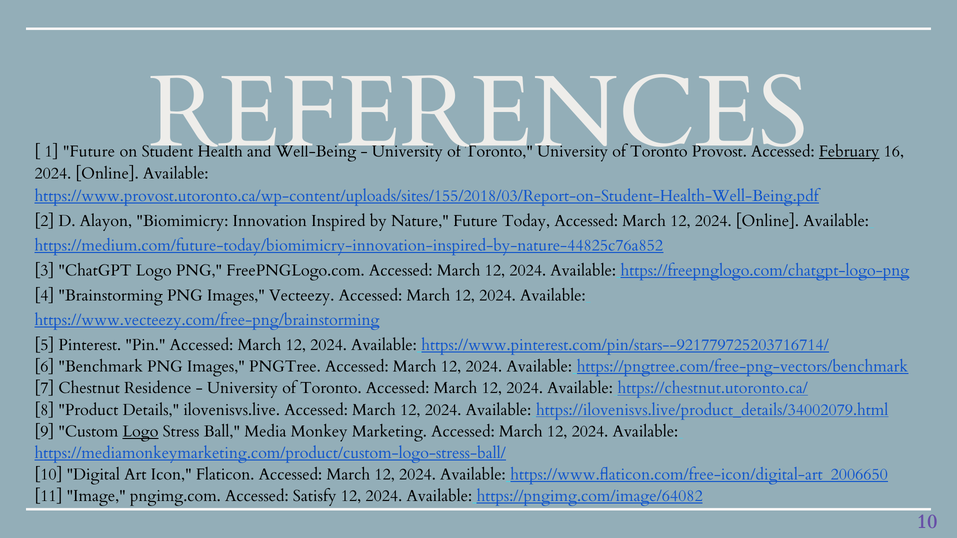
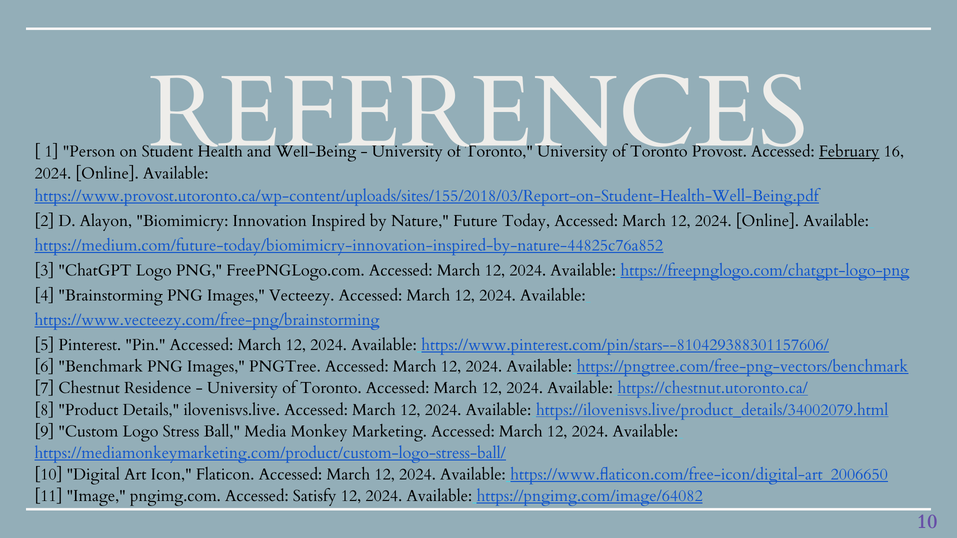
1 Future: Future -> Person
https://www.pinterest.com/pin/stars--921779725203716714/: https://www.pinterest.com/pin/stars--921779725203716714/ -> https://www.pinterest.com/pin/stars--810429388301157606/
Logo at (141, 432) underline: present -> none
